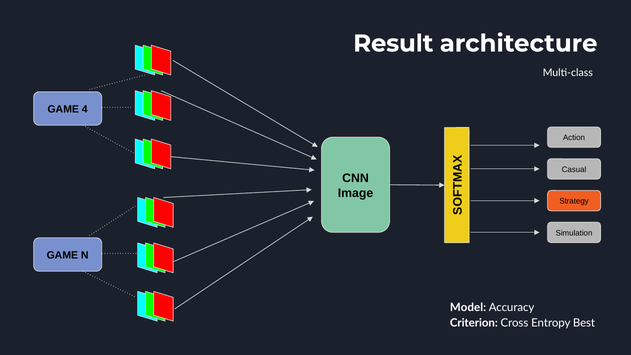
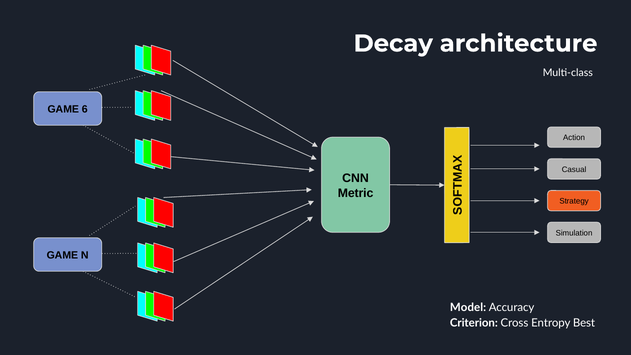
Result: Result -> Decay
4: 4 -> 6
Image: Image -> Metric
